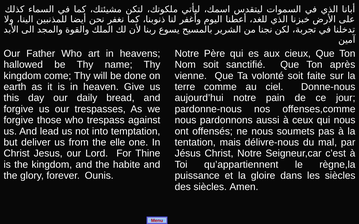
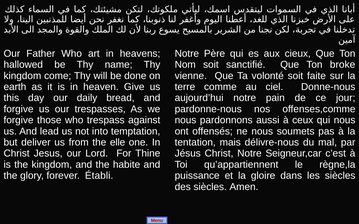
après: après -> broke
Ounis: Ounis -> Établi
